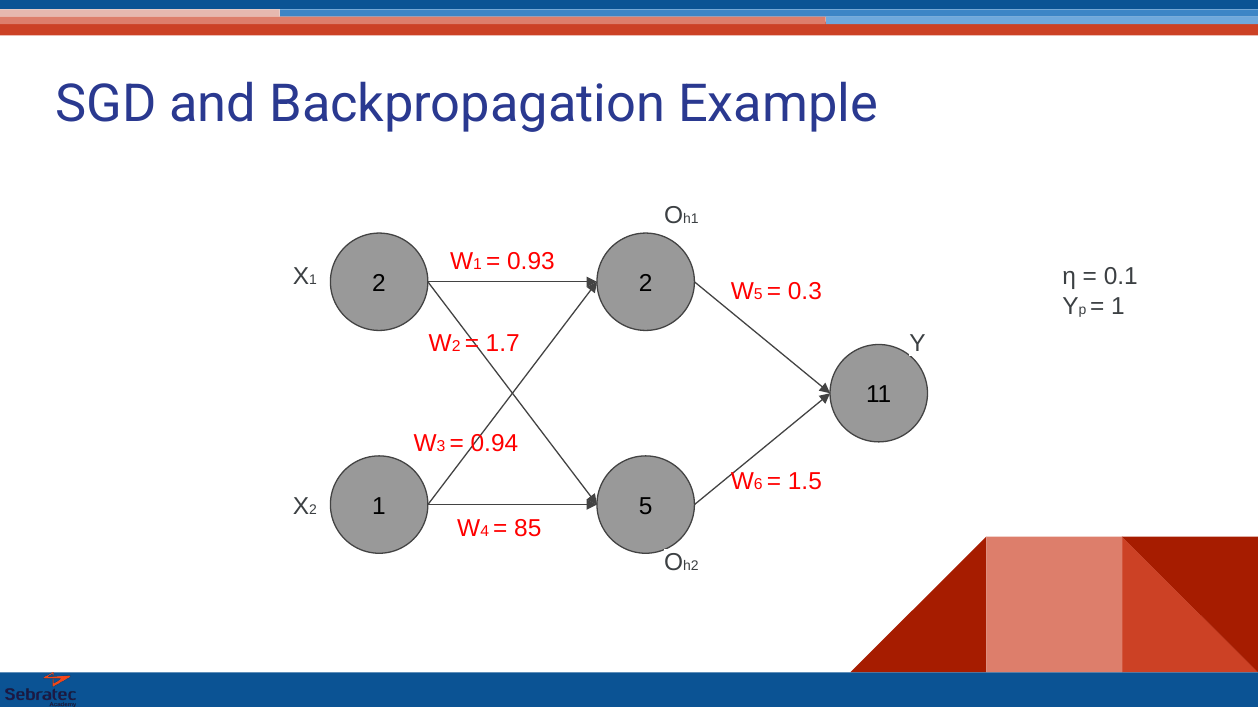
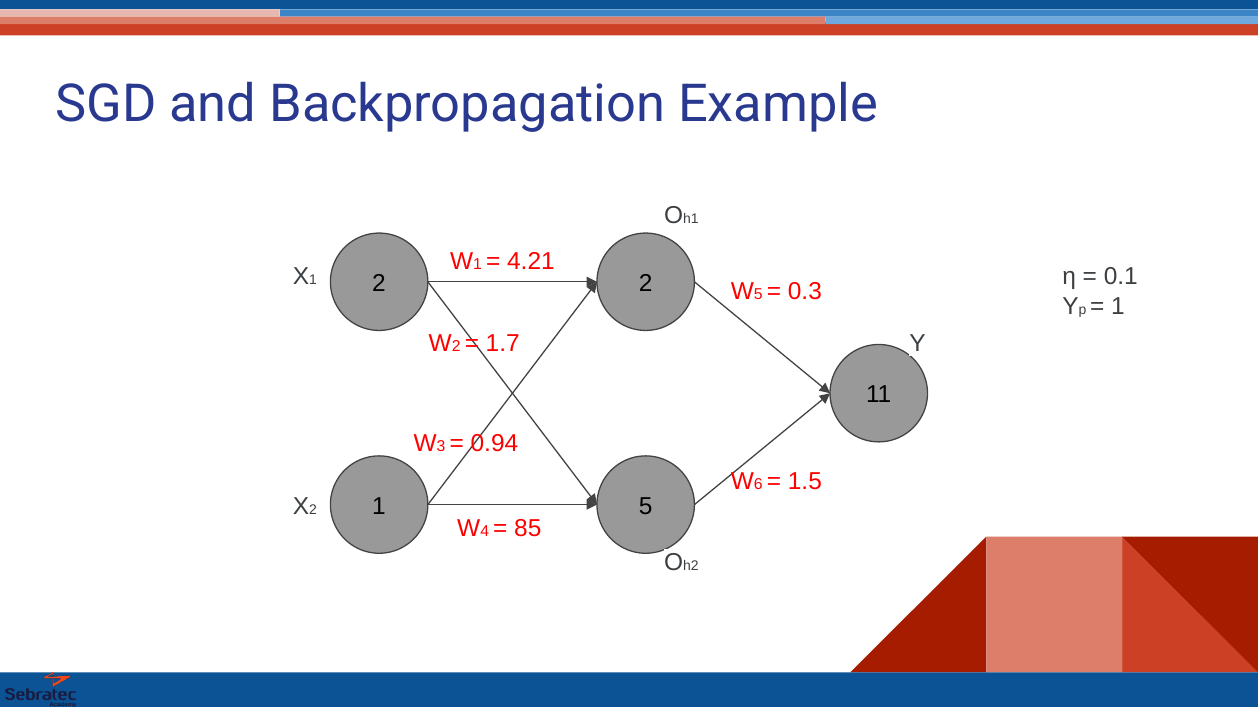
0.93: 0.93 -> 4.21
